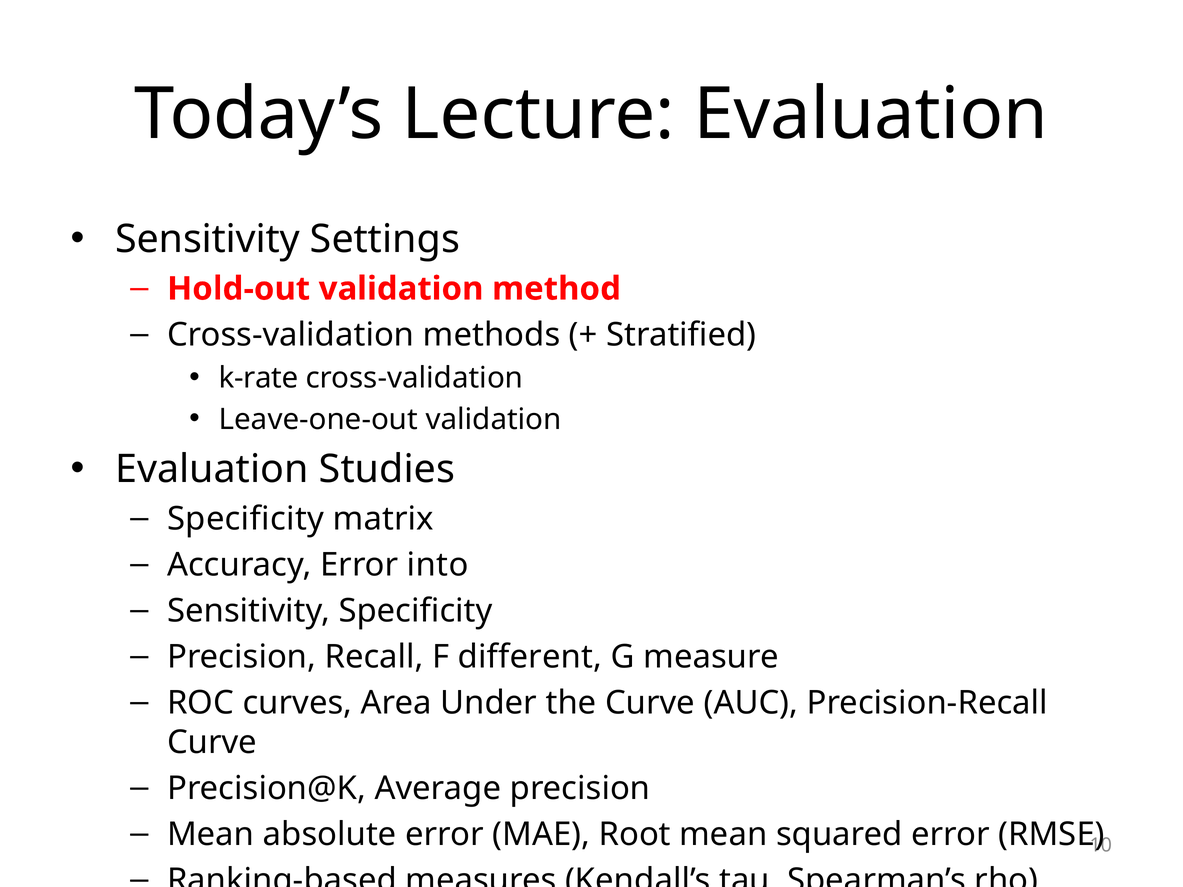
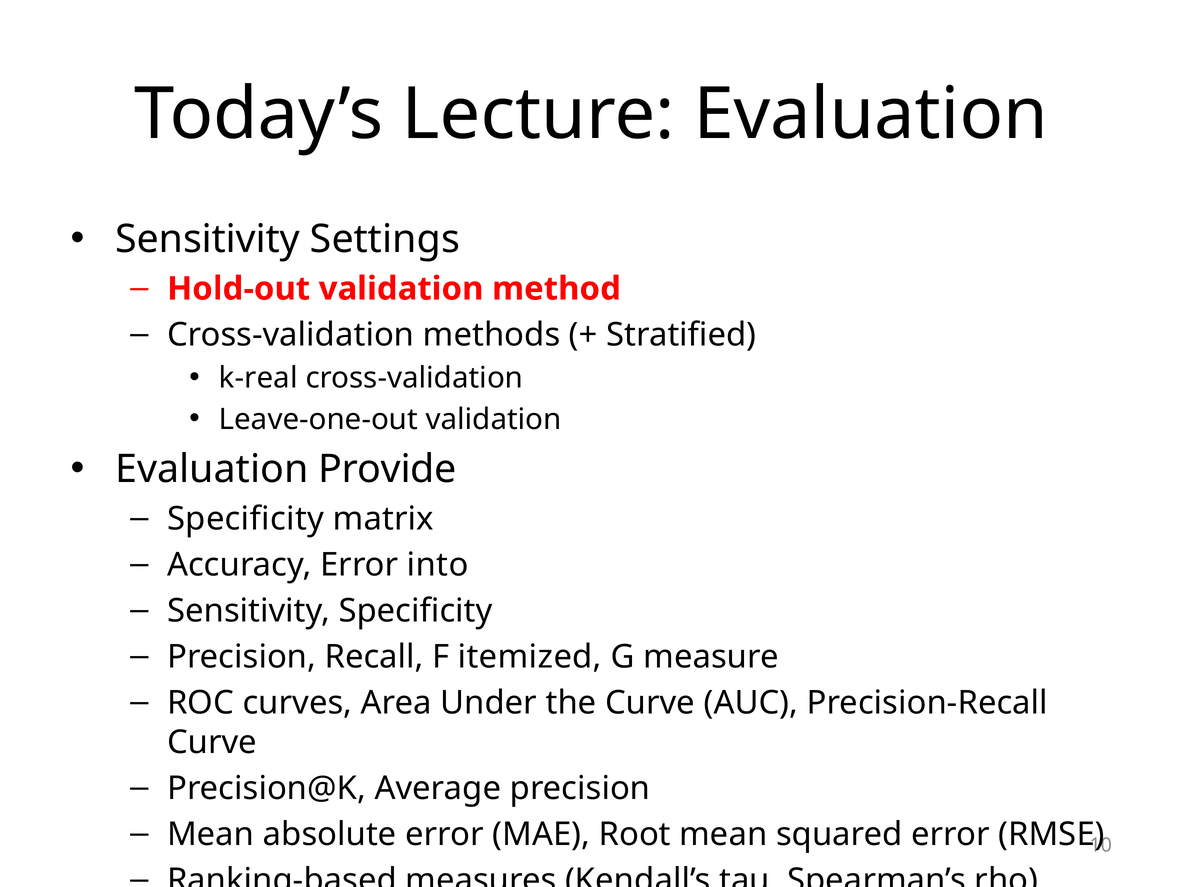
k-rate: k-rate -> k-real
Studies: Studies -> Provide
different: different -> itemized
